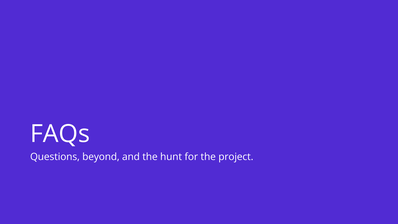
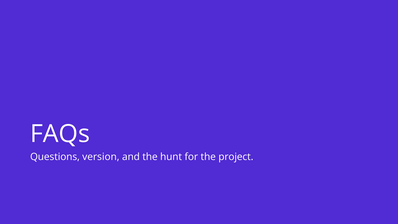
beyond: beyond -> version
